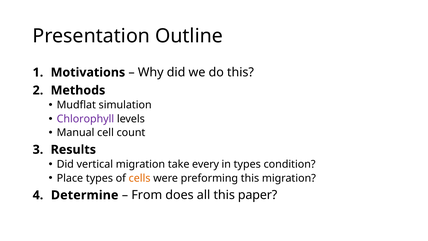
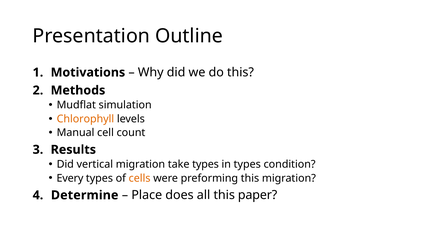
Chlorophyll colour: purple -> orange
take every: every -> types
Place: Place -> Every
From: From -> Place
